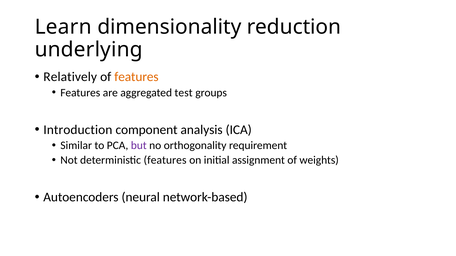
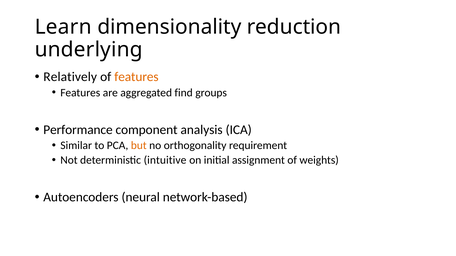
test: test -> find
Introduction: Introduction -> Performance
but colour: purple -> orange
deterministic features: features -> intuitive
